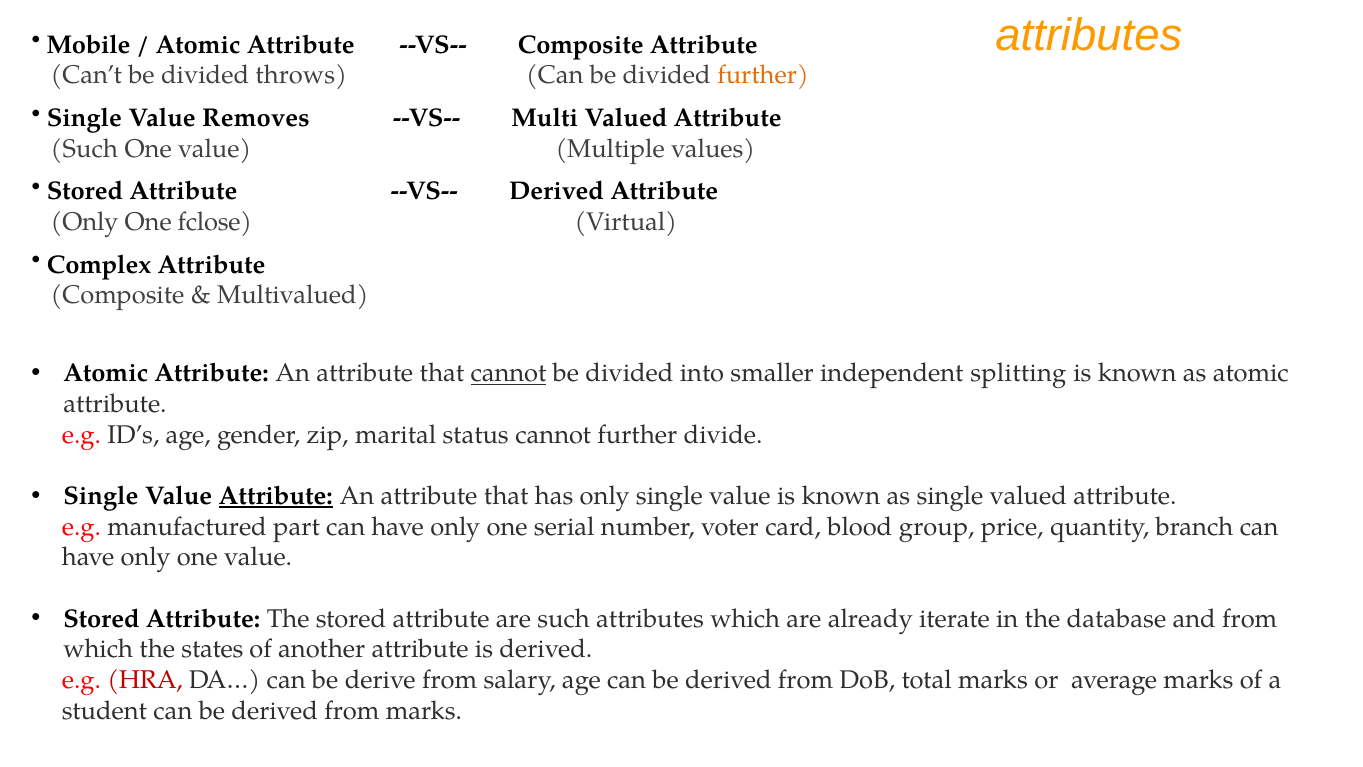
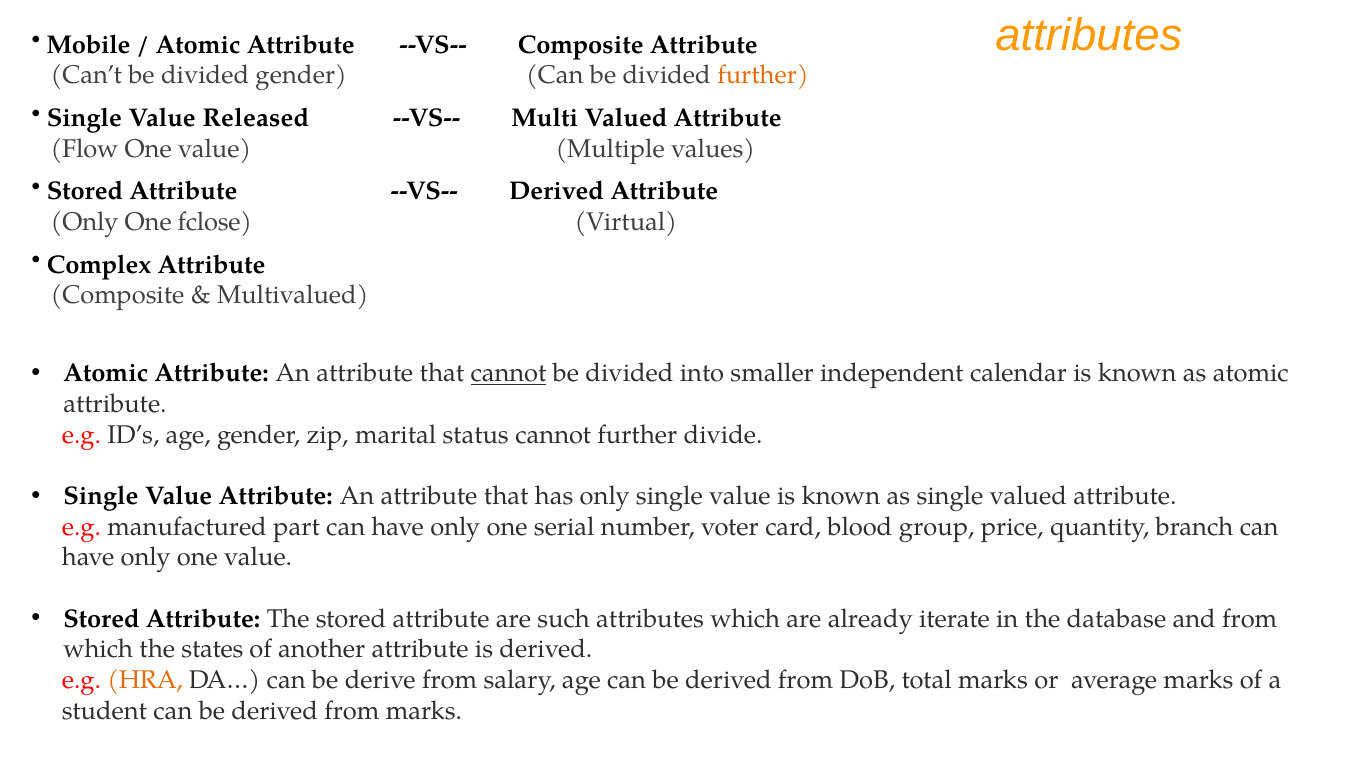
divided throws: throws -> gender
Removes: Removes -> Released
Such at (84, 149): Such -> Flow
splitting: splitting -> calendar
Attribute at (276, 496) underline: present -> none
HRA colour: red -> orange
